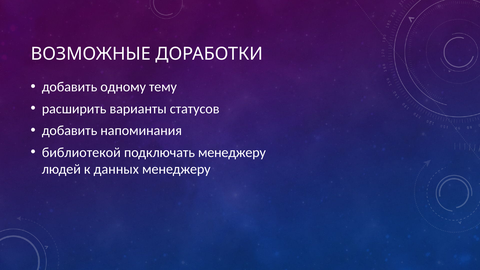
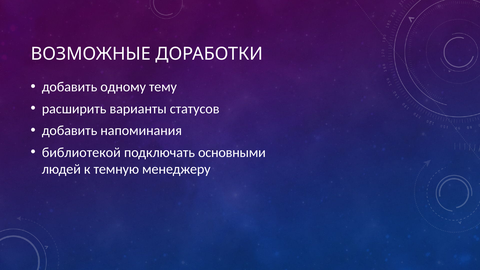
подключать менеджеру: менеджеру -> основными
данных: данных -> темную
